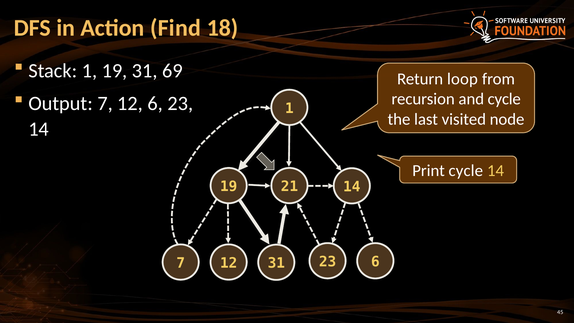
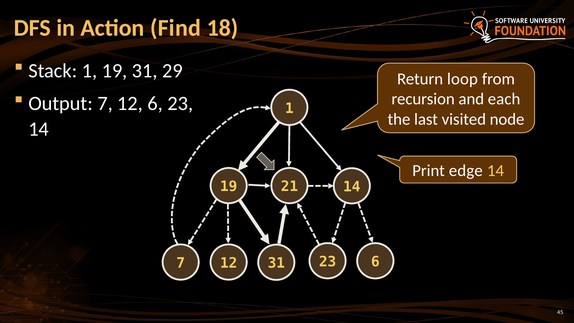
69: 69 -> 29
and cycle: cycle -> each
Print cycle: cycle -> edge
